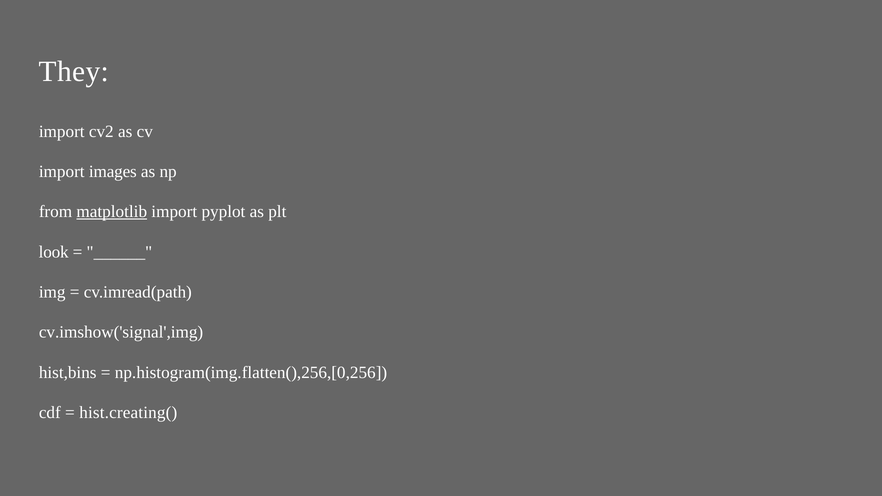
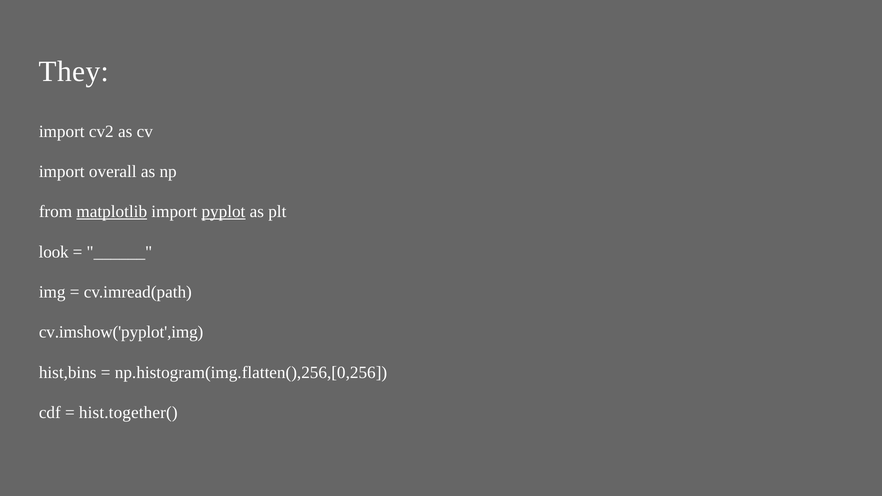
images: images -> overall
pyplot underline: none -> present
cv.imshow('signal',img: cv.imshow('signal',img -> cv.imshow('pyplot',img
hist.creating(: hist.creating( -> hist.together(
